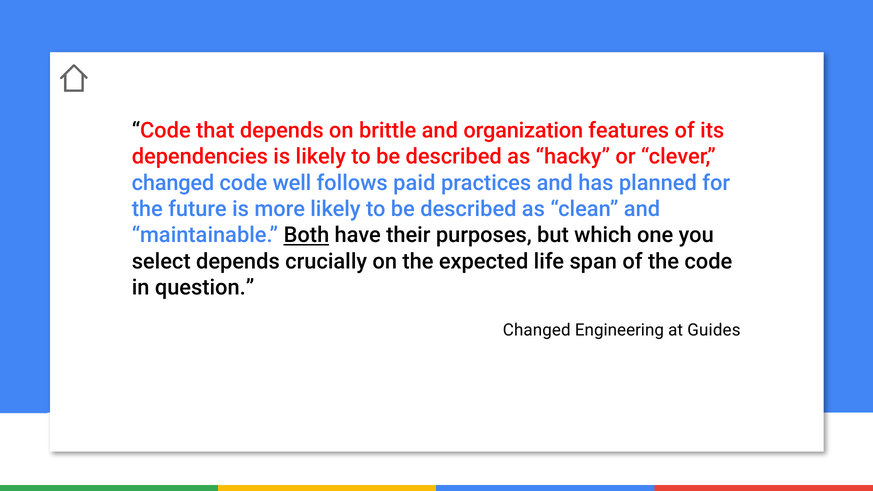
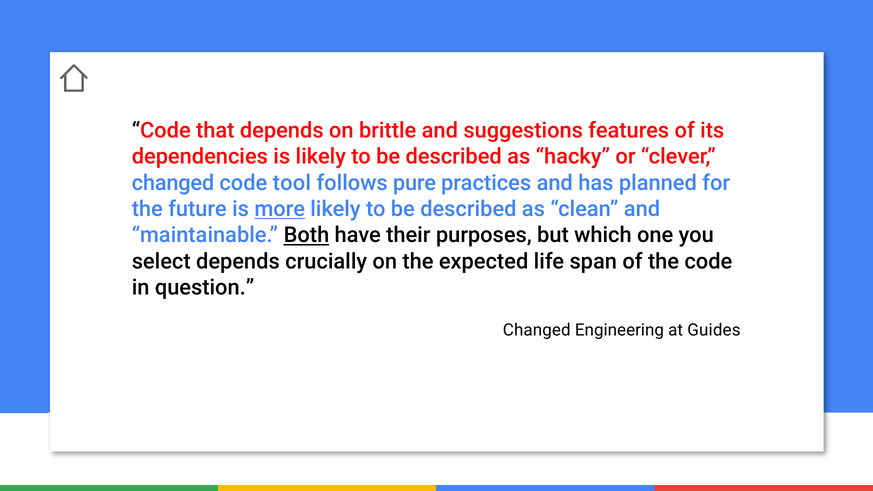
organization: organization -> suggestions
well: well -> tool
paid: paid -> pure
more underline: none -> present
